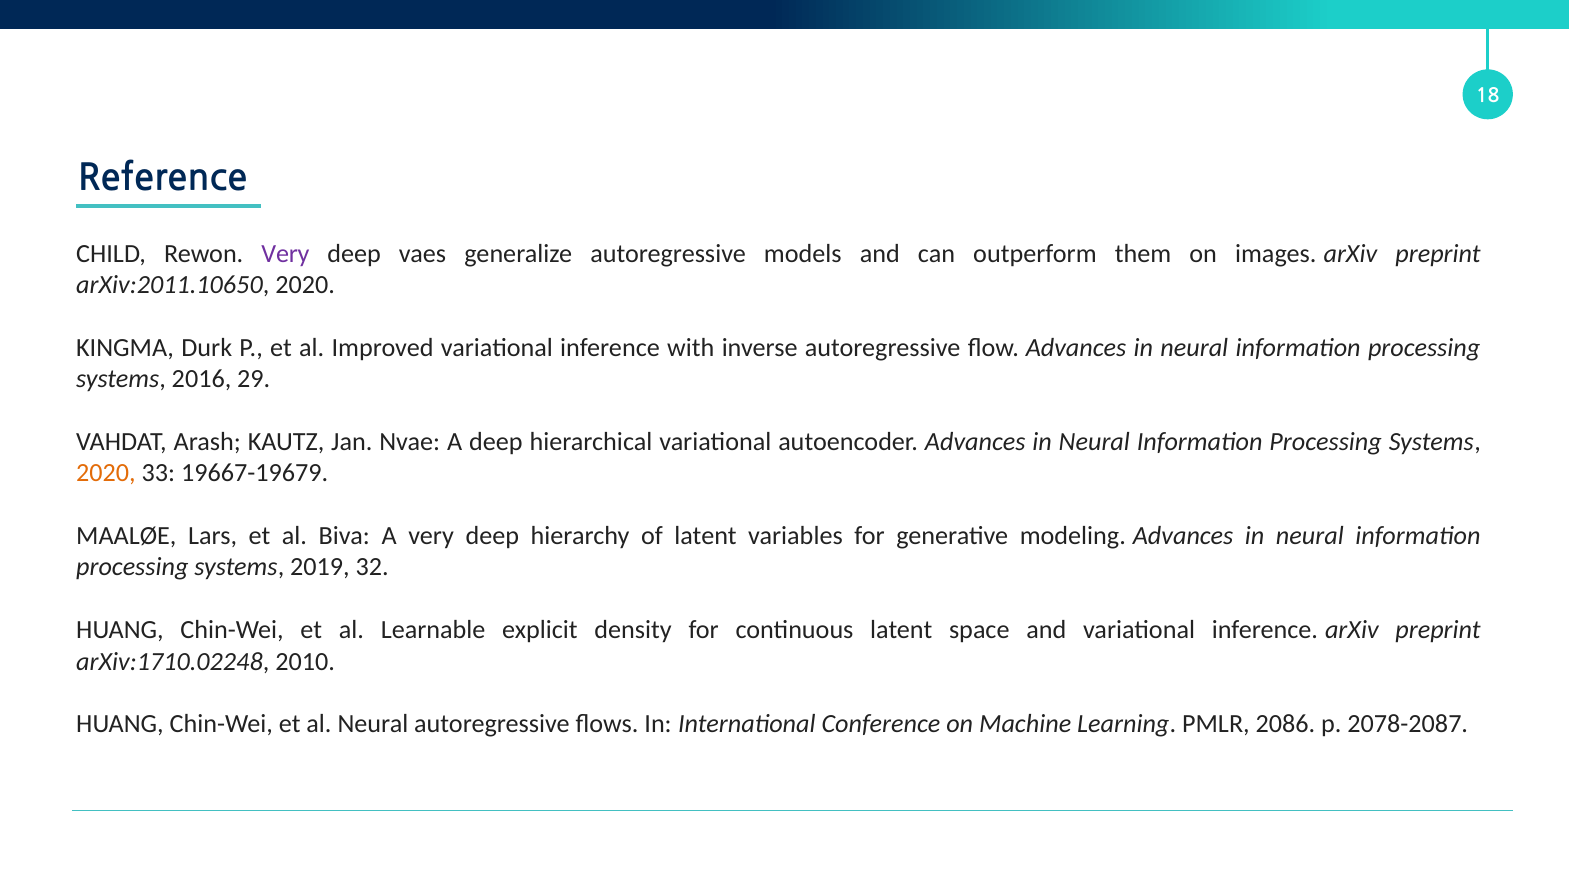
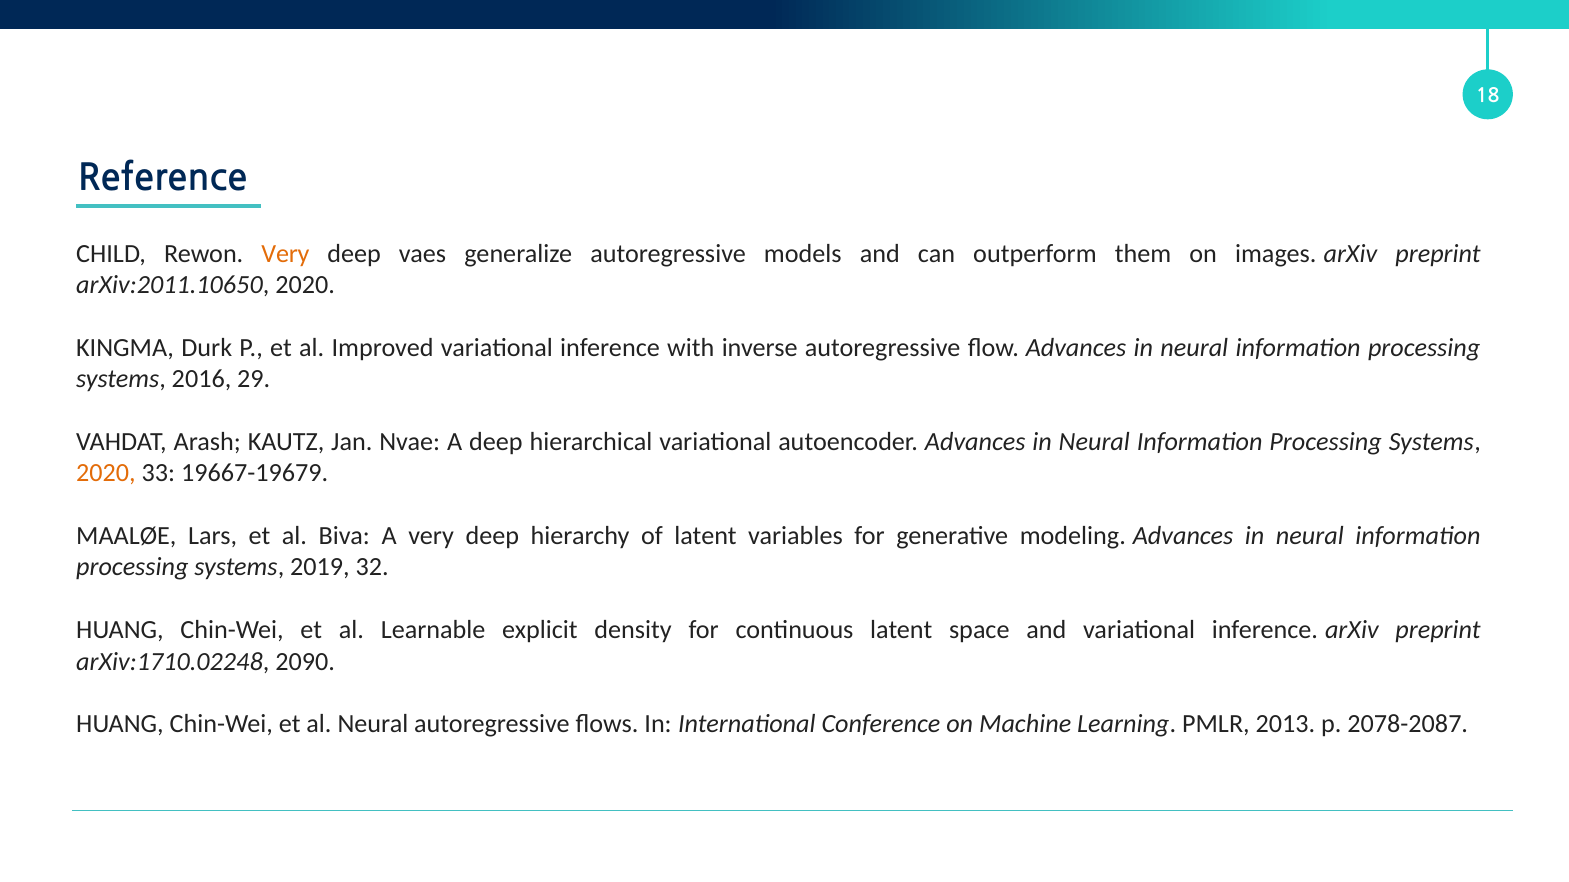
Very at (285, 254) colour: purple -> orange
2010: 2010 -> 2090
2086: 2086 -> 2013
